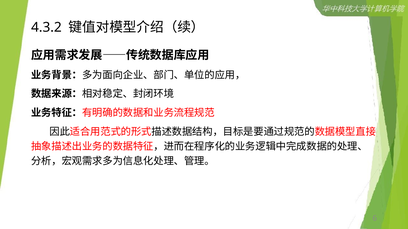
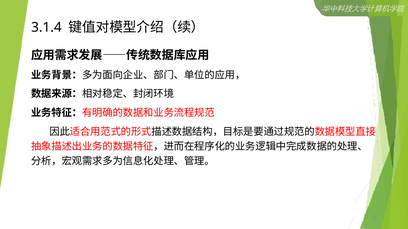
4.3.2: 4.3.2 -> 3.1.4
